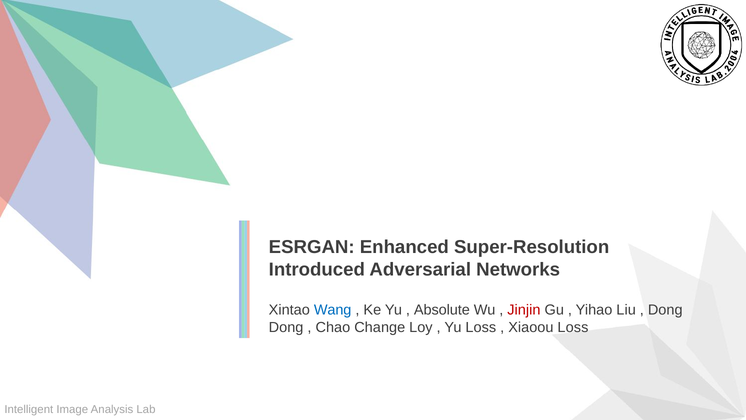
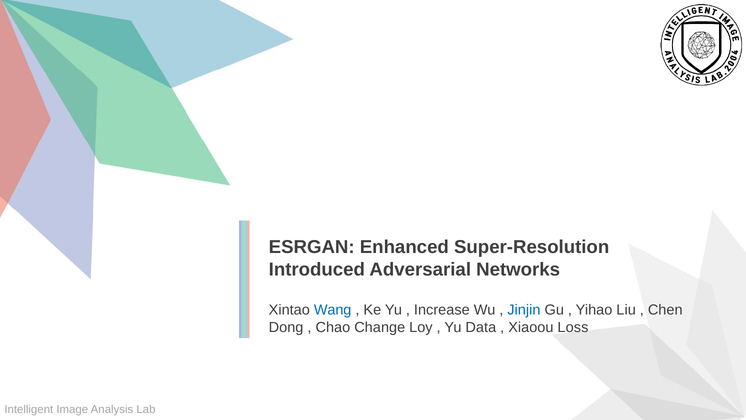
Absolute: Absolute -> Increase
Jinjin colour: red -> blue
Dong at (665, 310): Dong -> Chen
Yu Loss: Loss -> Data
